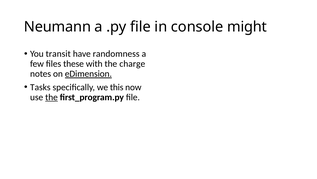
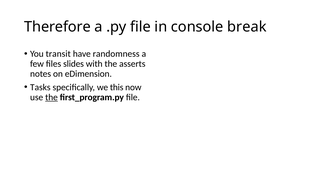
Neumann: Neumann -> Therefore
might: might -> break
these: these -> slides
charge: charge -> asserts
eDimension underline: present -> none
